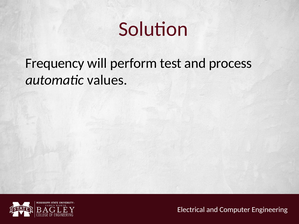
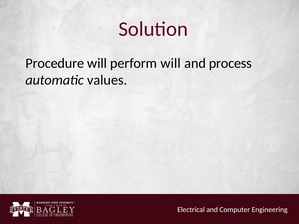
Frequency: Frequency -> Procedure
perform test: test -> will
